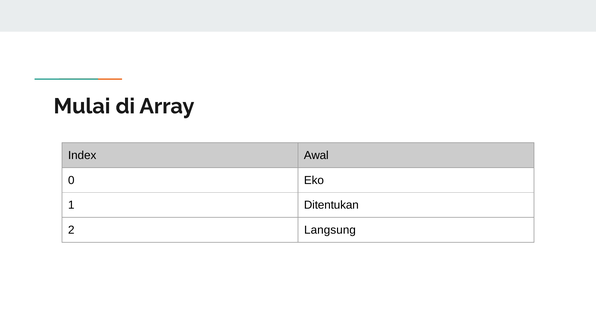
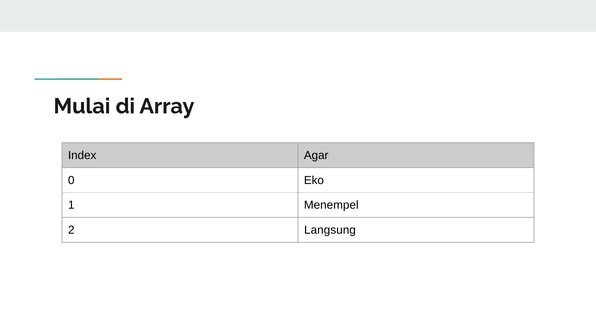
Awal: Awal -> Agar
Ditentukan: Ditentukan -> Menempel
